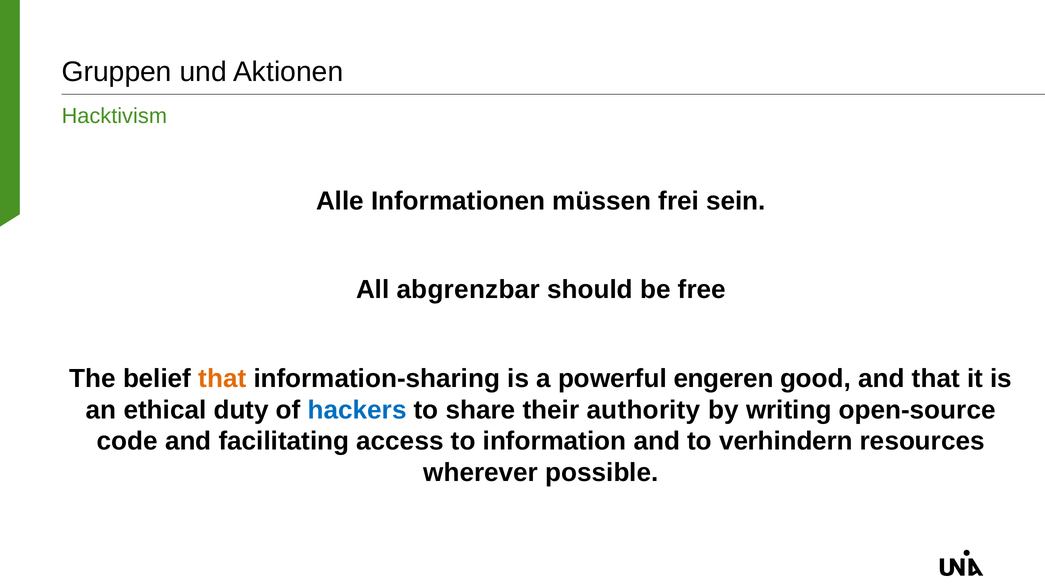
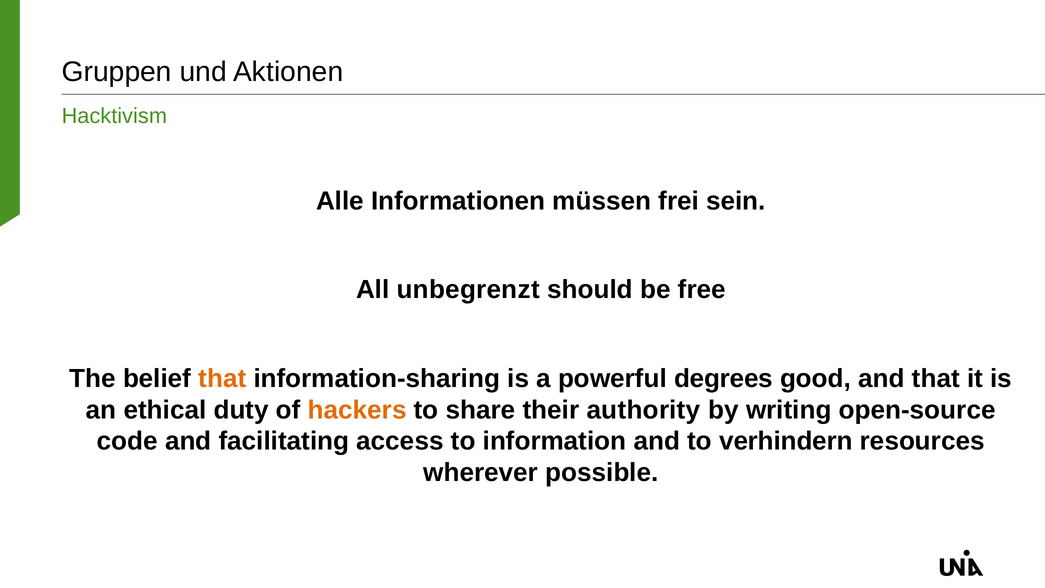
abgrenzbar: abgrenzbar -> unbegrenzt
engeren: engeren -> degrees
hackers colour: blue -> orange
